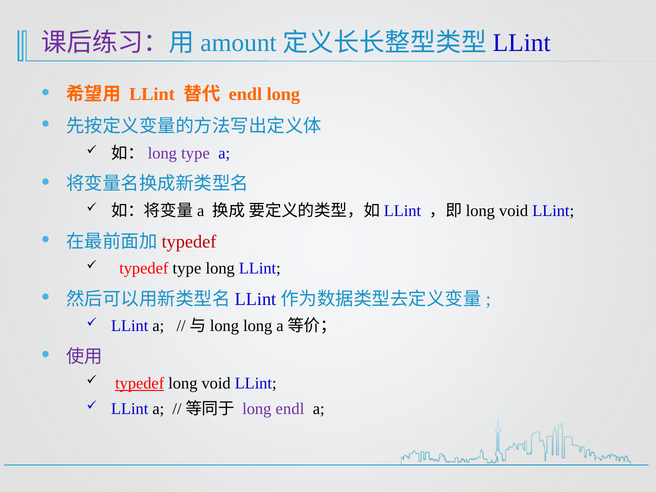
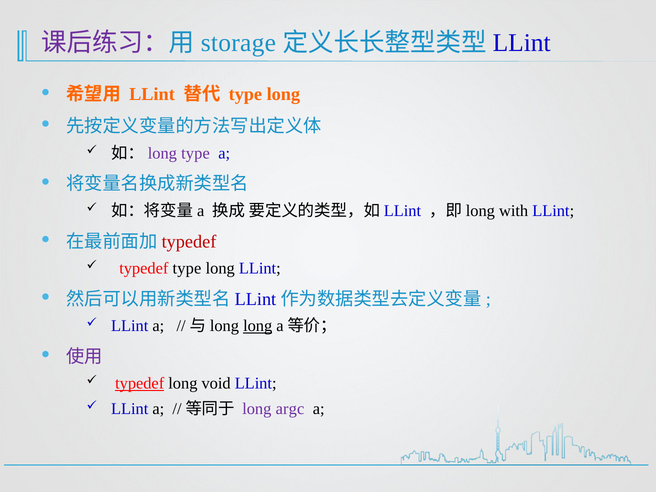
amount: amount -> storage
endl at (245, 94): endl -> type
void at (514, 211): void -> with
long at (258, 326) underline: none -> present
long endl: endl -> argc
